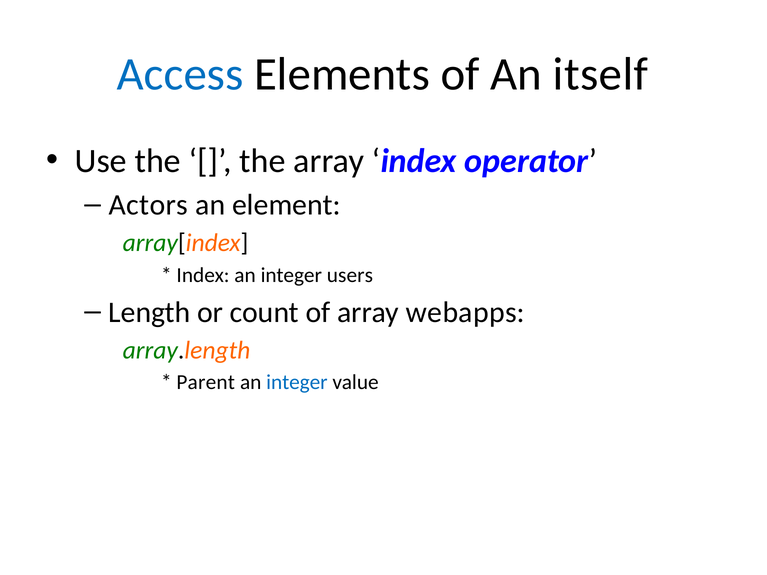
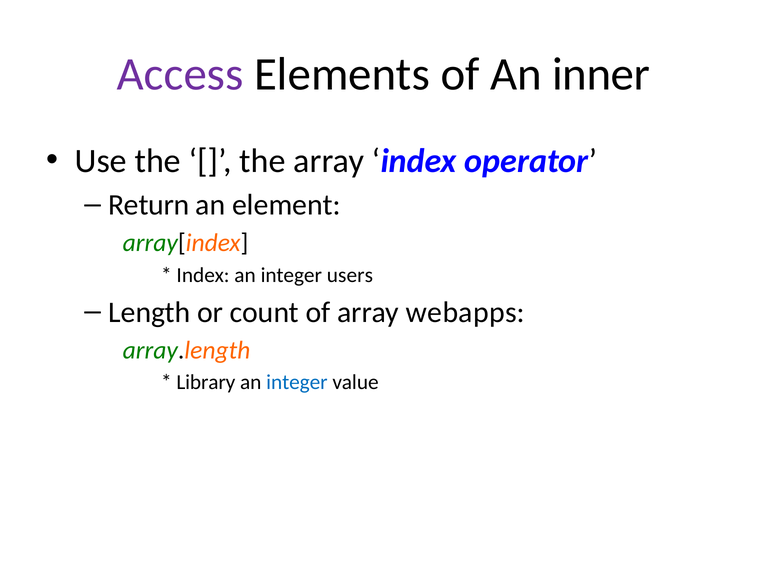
Access colour: blue -> purple
itself: itself -> inner
Actors: Actors -> Return
Parent: Parent -> Library
